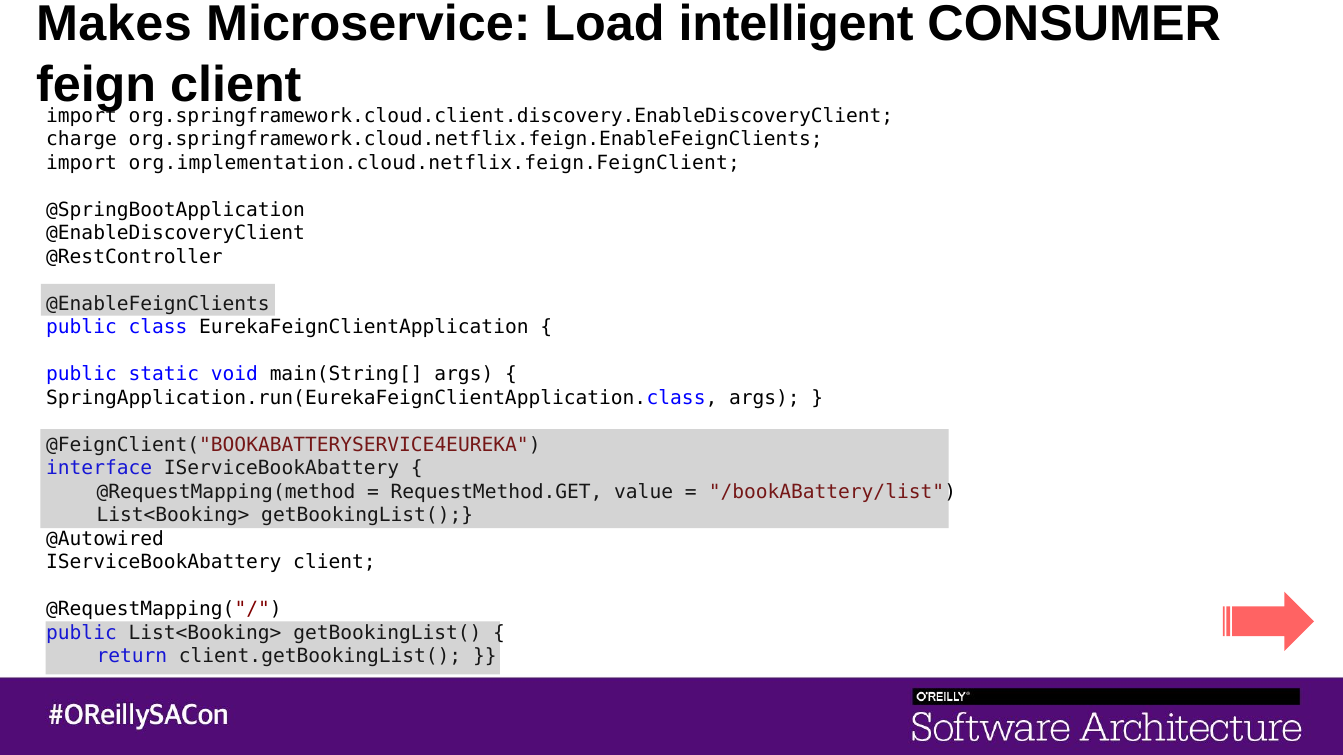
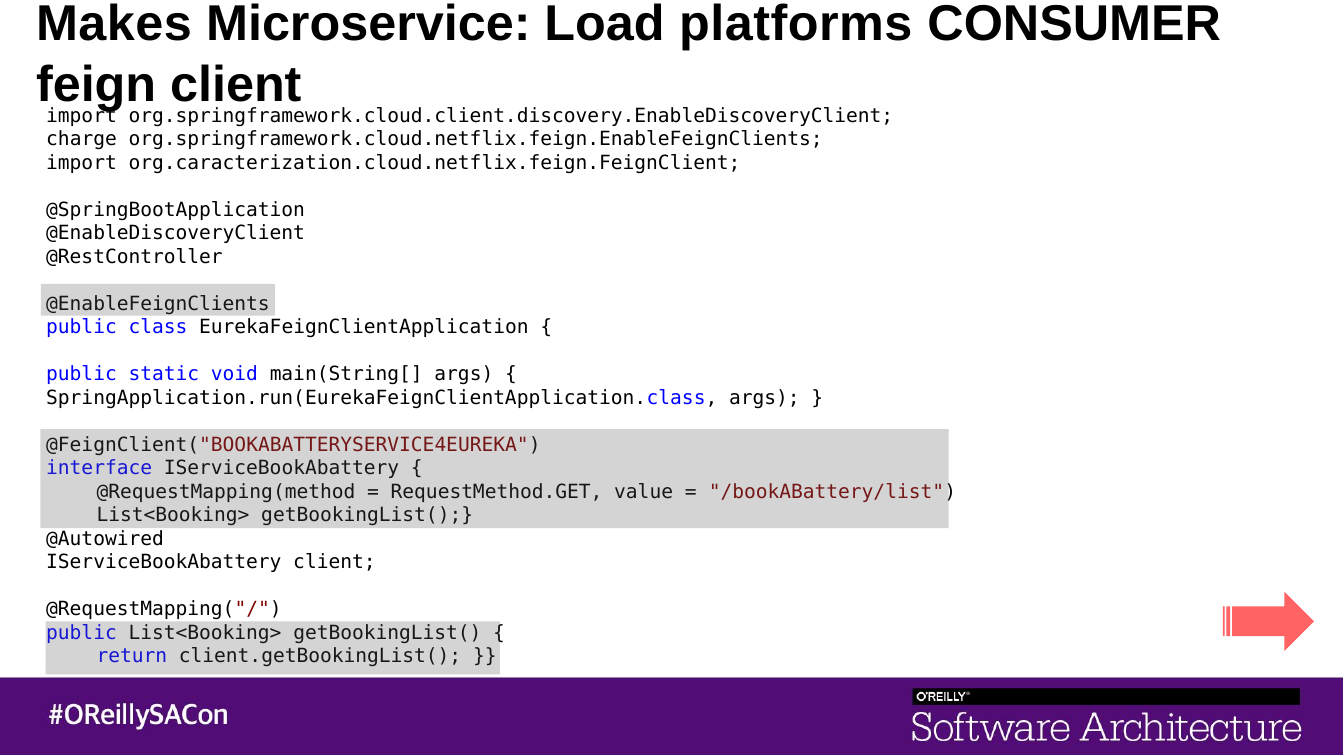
intelligent: intelligent -> platforms
org.implementation.cloud.netflix.feign.FeignClient: org.implementation.cloud.netflix.feign.FeignClient -> org.caracterization.cloud.netflix.feign.FeignClient
